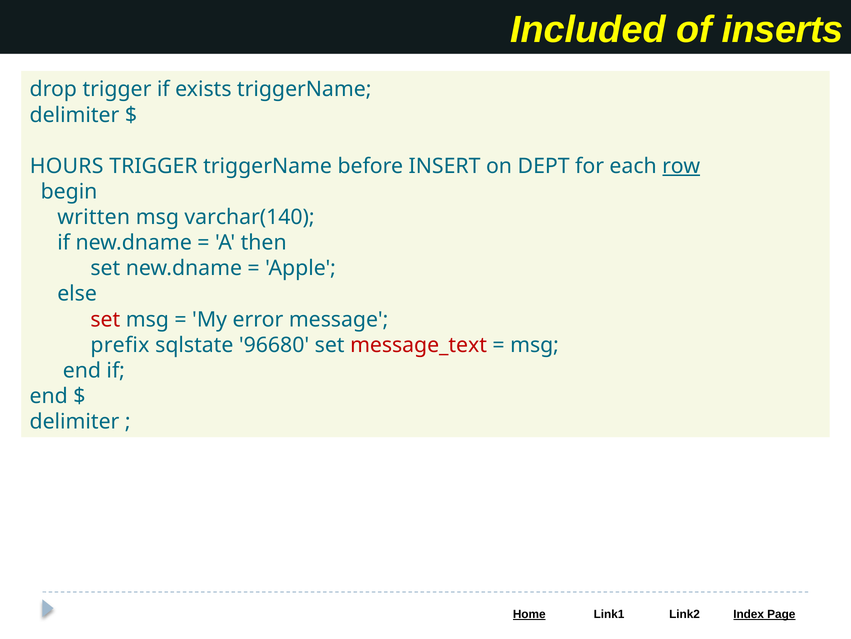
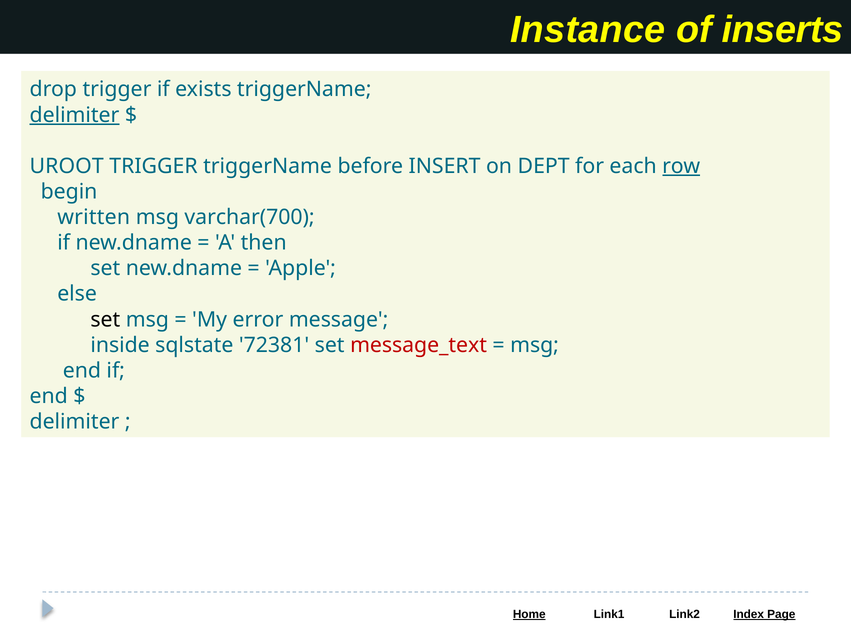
Included: Included -> Instance
delimiter at (74, 115) underline: none -> present
HOURS: HOURS -> UROOT
varchar(140: varchar(140 -> varchar(700
set at (105, 319) colour: red -> black
prefix: prefix -> inside
96680: 96680 -> 72381
